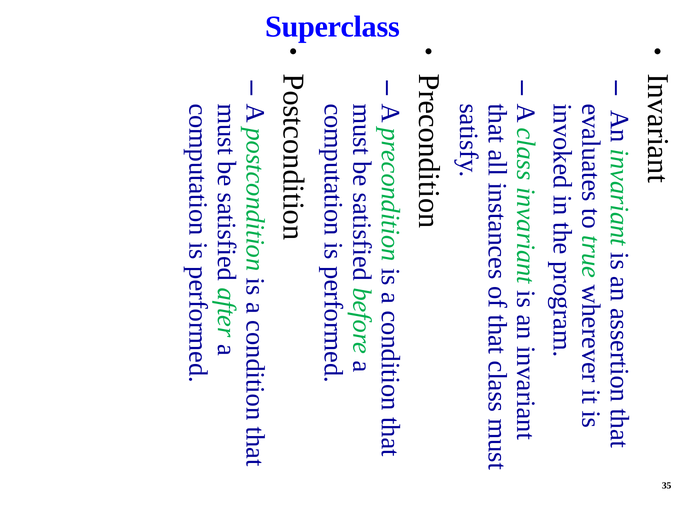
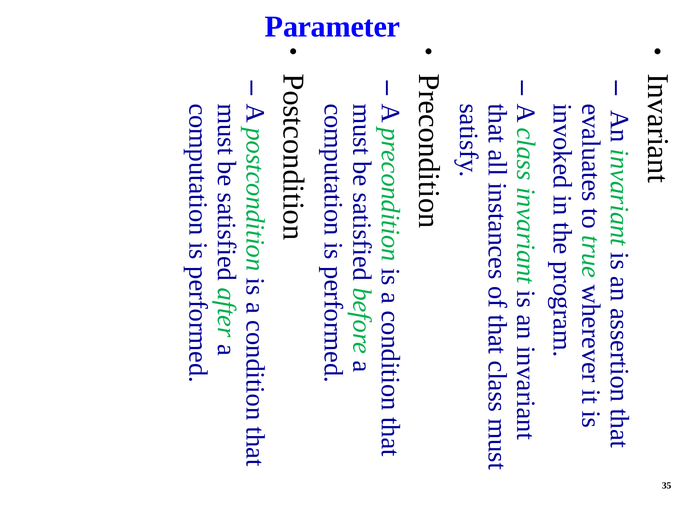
Superclass: Superclass -> Parameter
